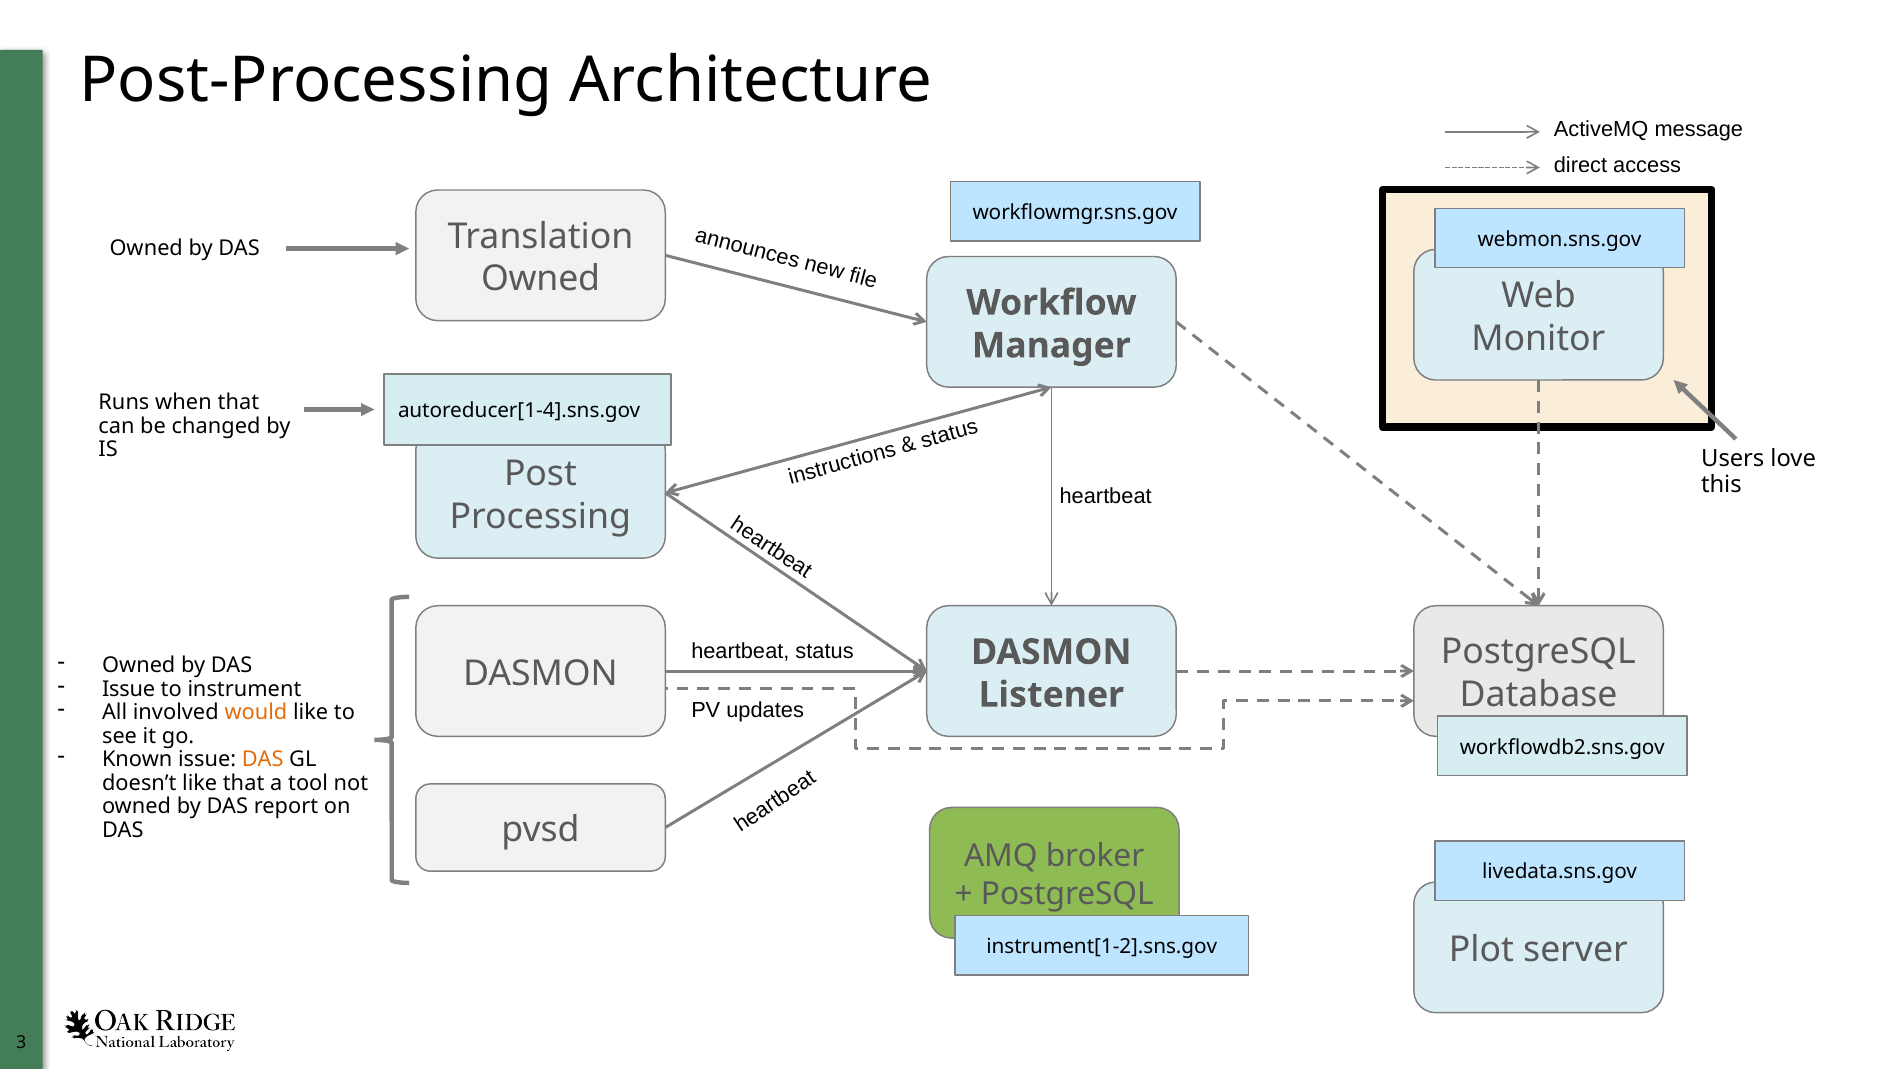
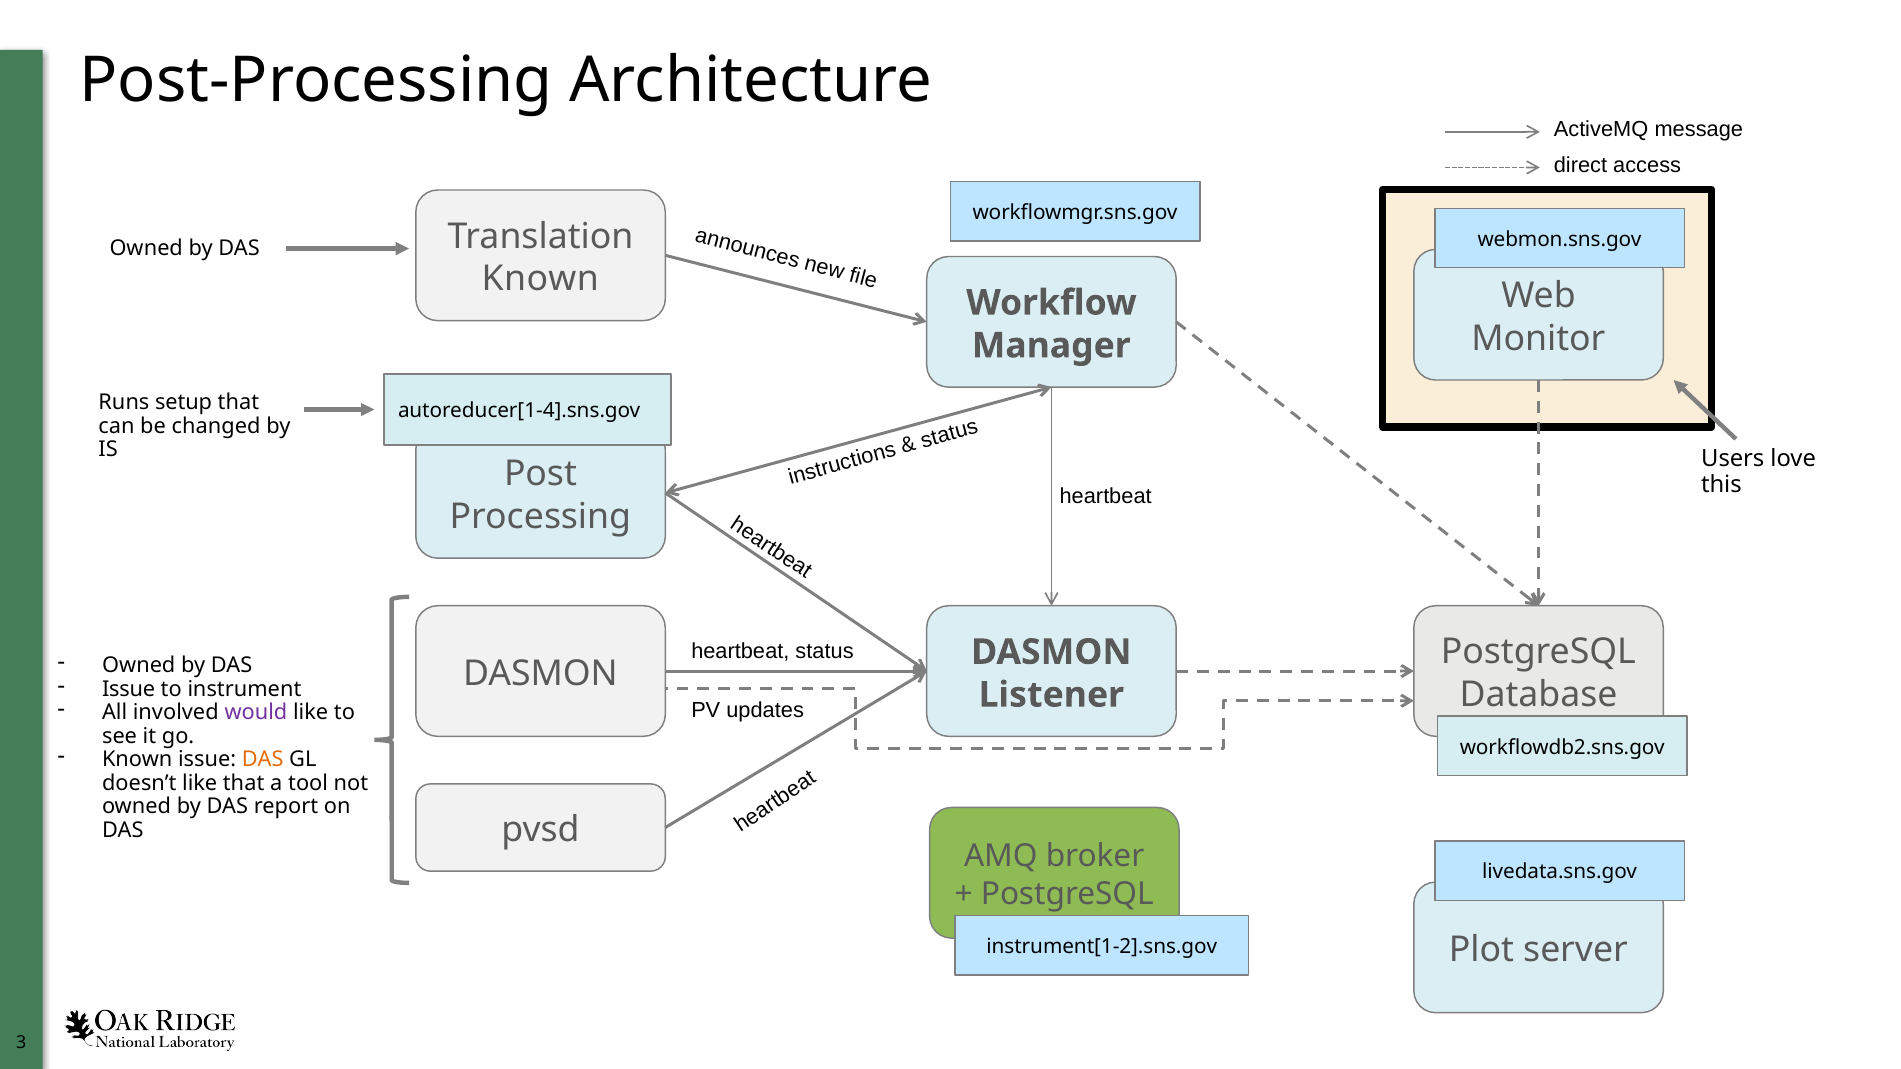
Owned at (541, 279): Owned -> Known
when: when -> setup
would colour: orange -> purple
